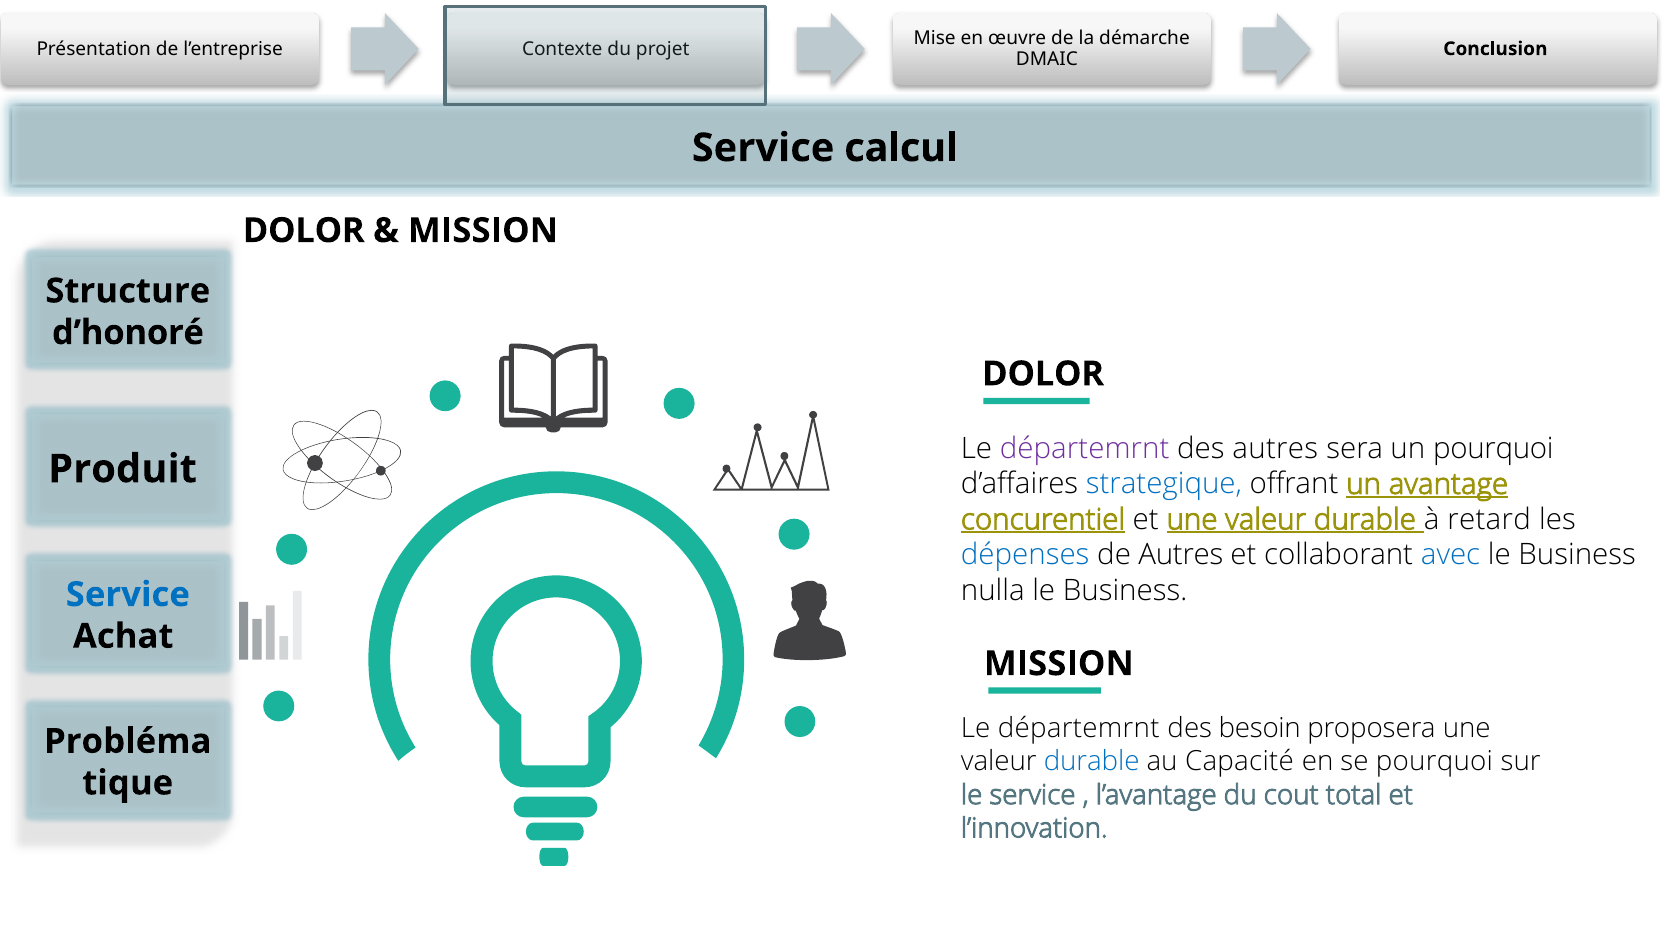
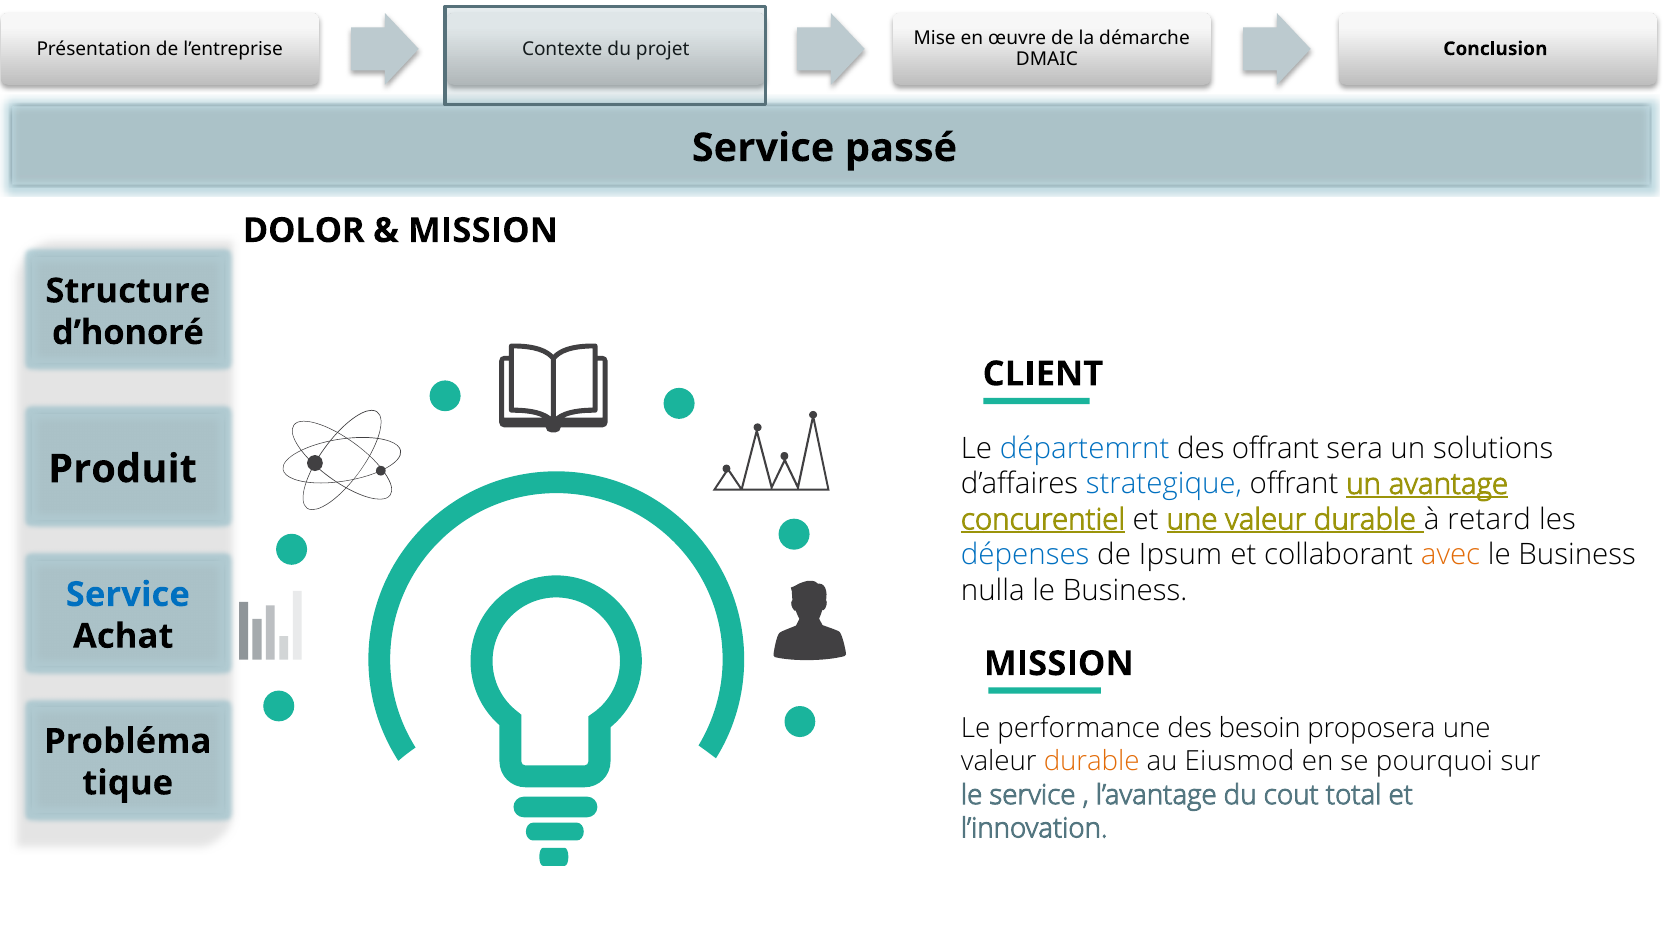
calcul: calcul -> passé
DOLOR at (1043, 374): DOLOR -> CLIENT
départemrnt at (1085, 449) colour: purple -> blue
des autres: autres -> offrant
un pourquoi: pourquoi -> solutions
de Autres: Autres -> Ipsum
avec colour: blue -> orange
départemrnt at (1079, 728): départemrnt -> performance
durable at (1092, 761) colour: blue -> orange
Capacité: Capacité -> Eiusmod
